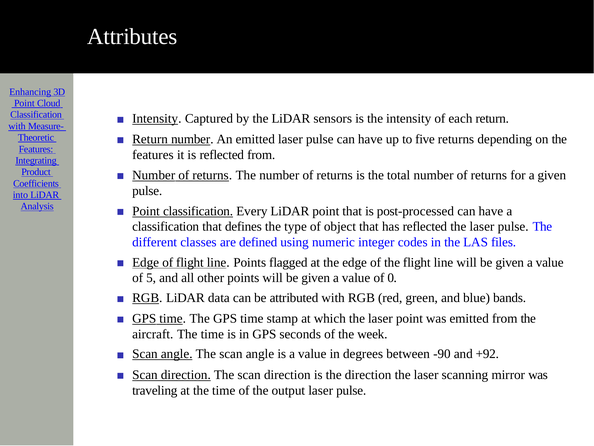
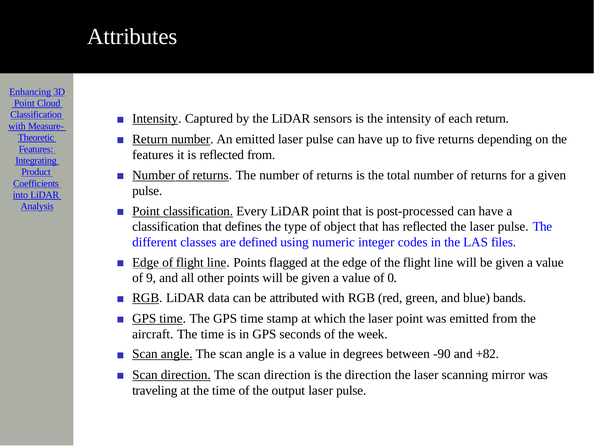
5: 5 -> 9
+92: +92 -> +82
